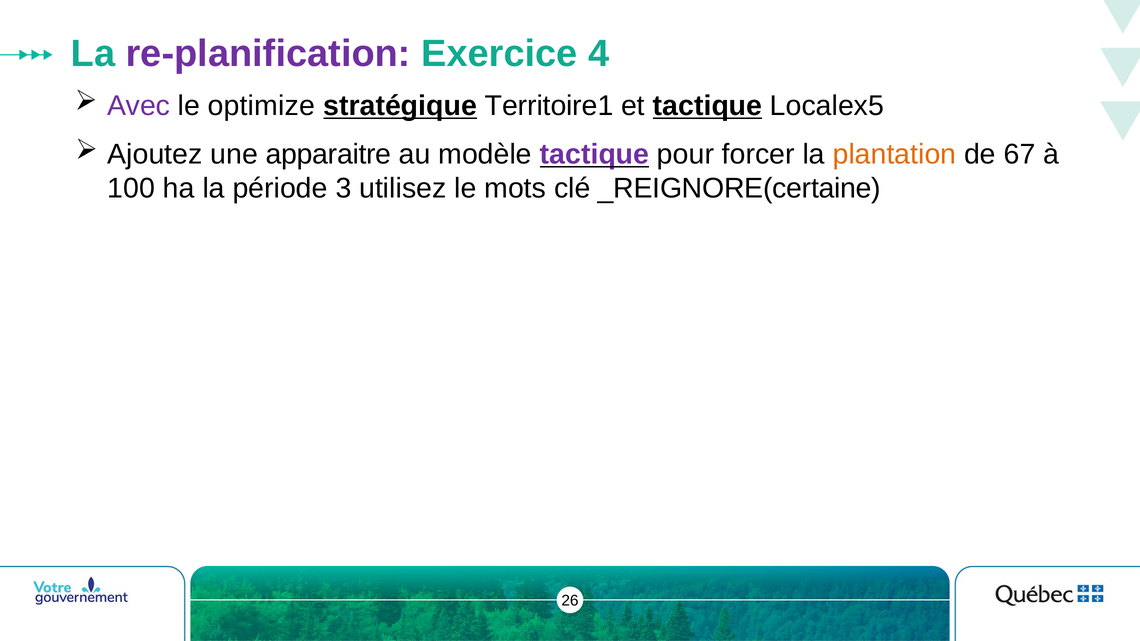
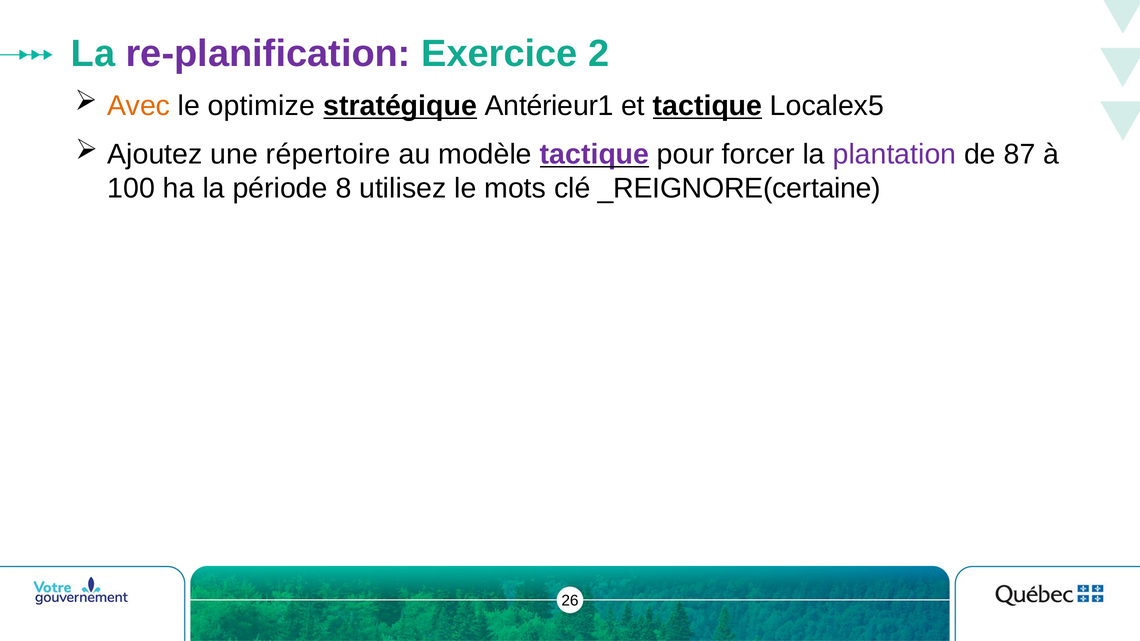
4: 4 -> 2
Avec colour: purple -> orange
Territoire1: Territoire1 -> Antérieur1
apparaitre: apparaitre -> répertoire
plantation colour: orange -> purple
67: 67 -> 87
3: 3 -> 8
